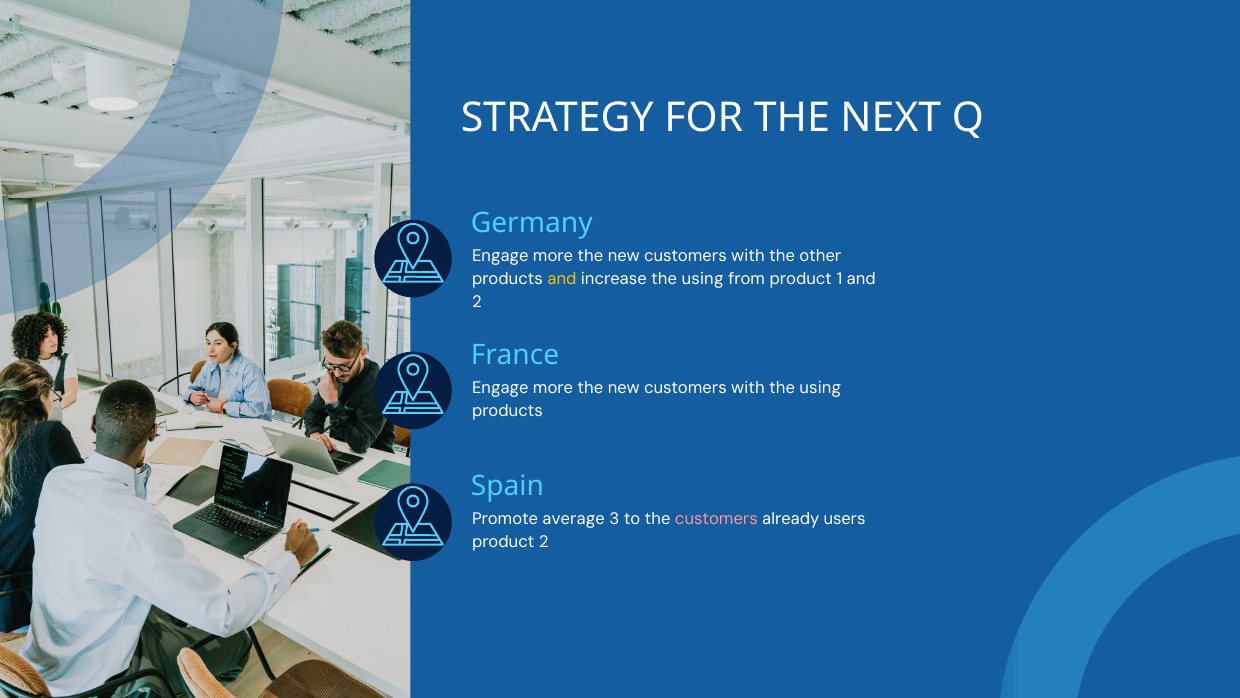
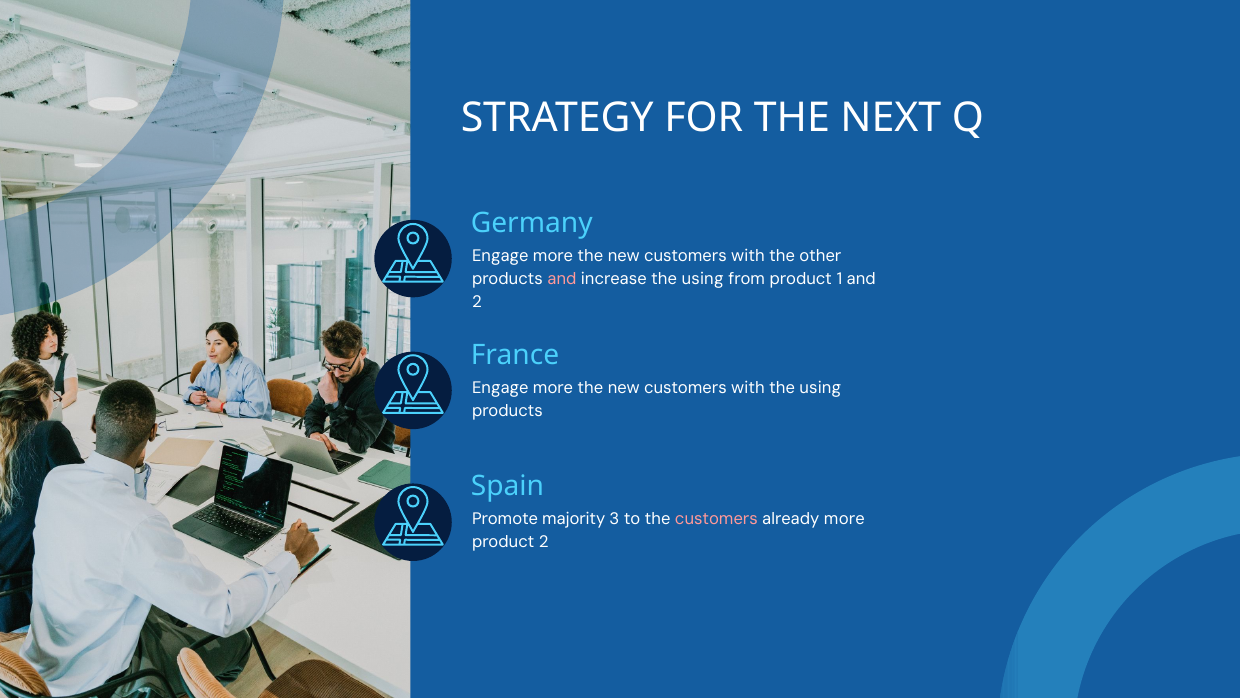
and at (562, 279) colour: yellow -> pink
average: average -> majority
already users: users -> more
